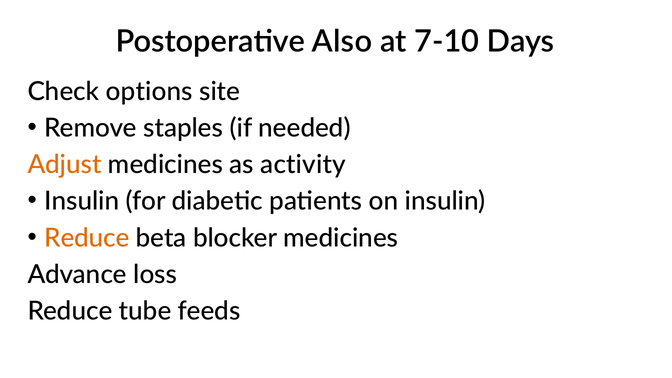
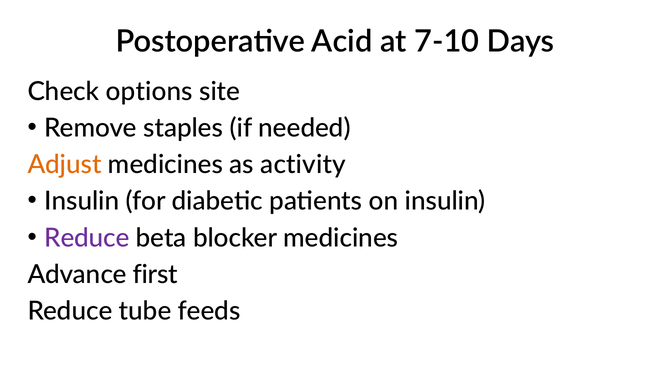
Also: Also -> Acid
Reduce at (87, 238) colour: orange -> purple
loss: loss -> first
